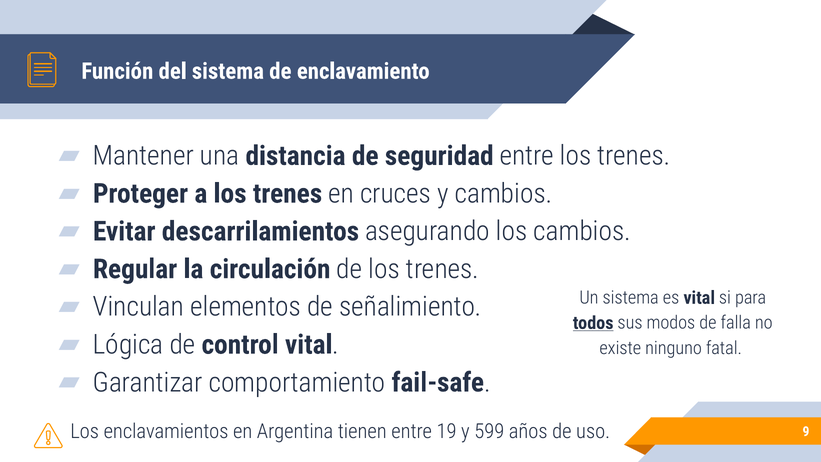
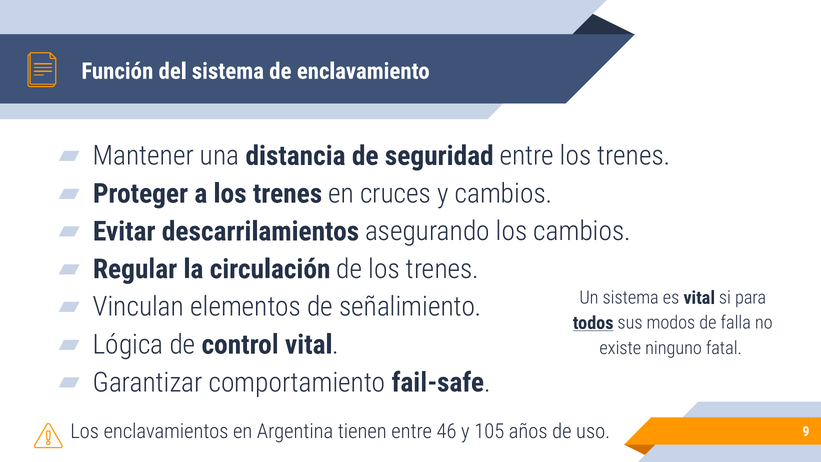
19: 19 -> 46
599: 599 -> 105
